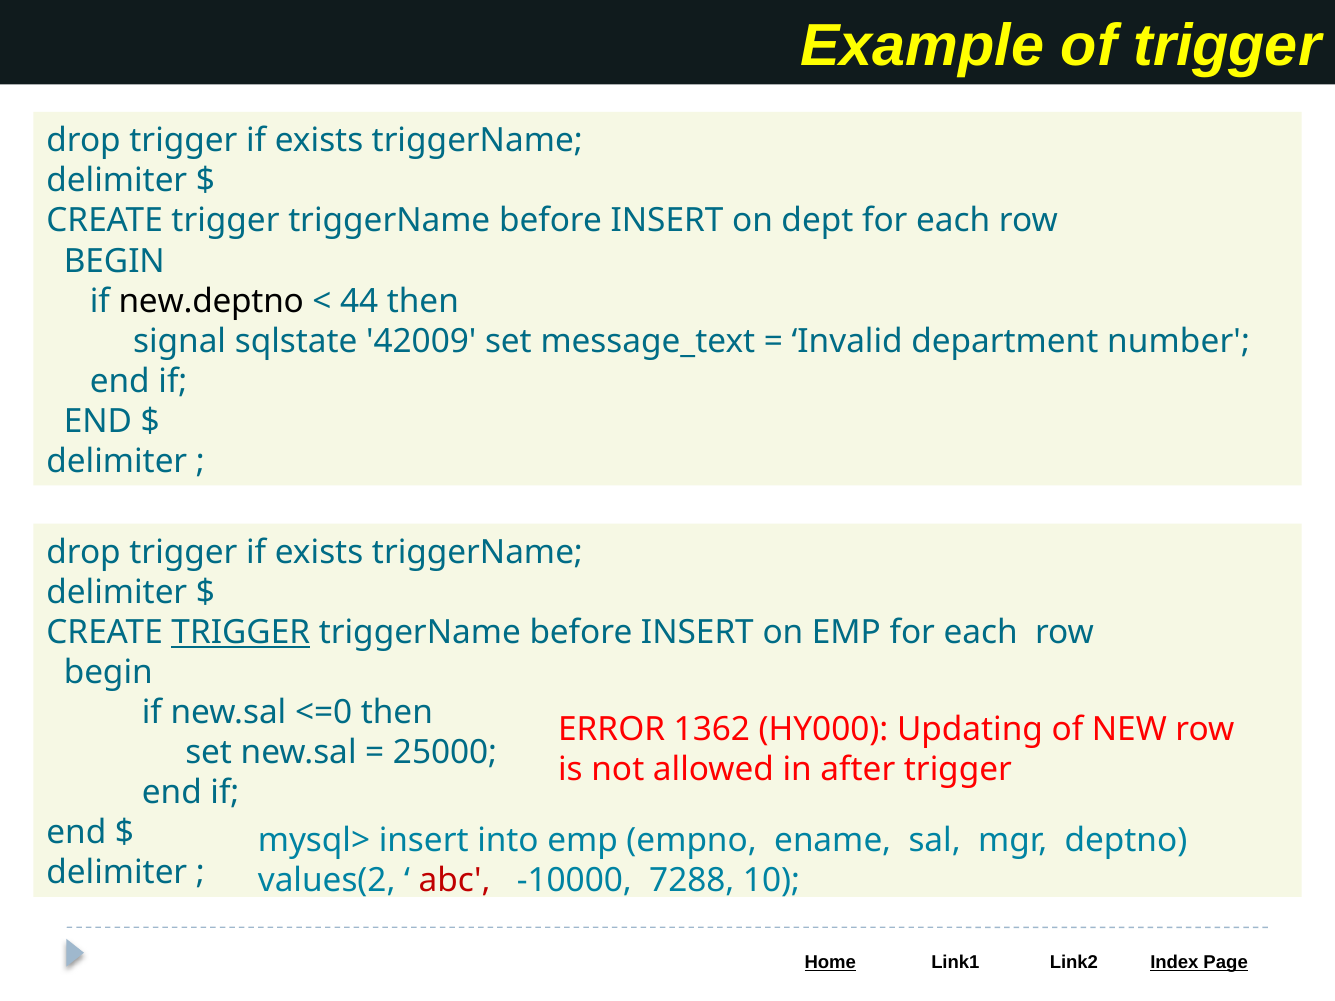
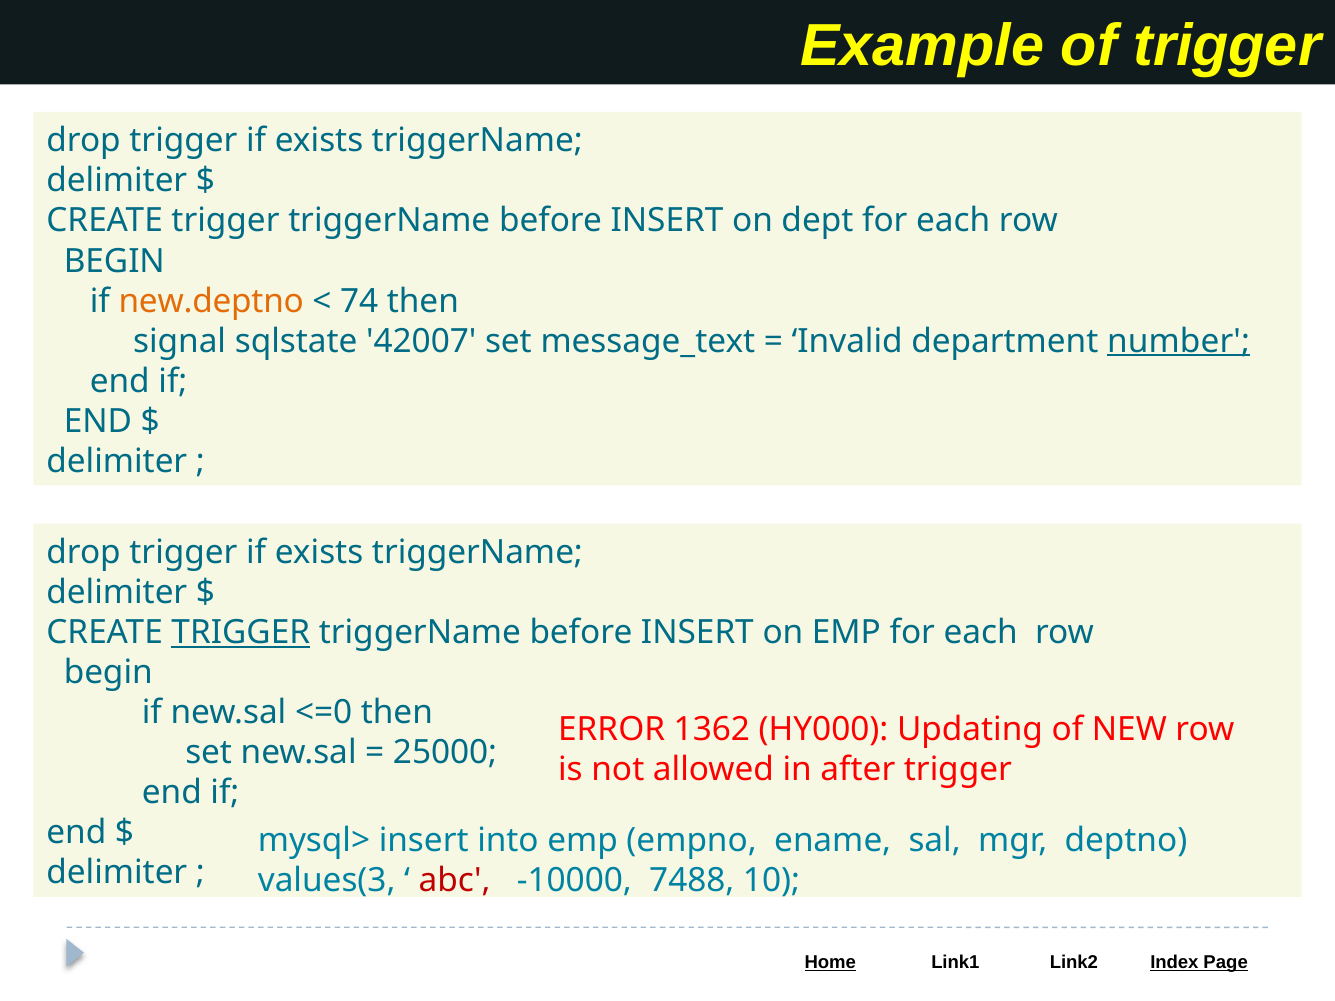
new.deptno colour: black -> orange
44: 44 -> 74
42009: 42009 -> 42007
number underline: none -> present
values(2: values(2 -> values(3
7288: 7288 -> 7488
